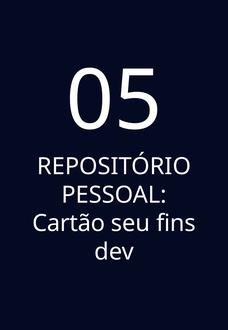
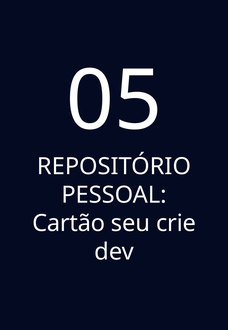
fins: fins -> crie
